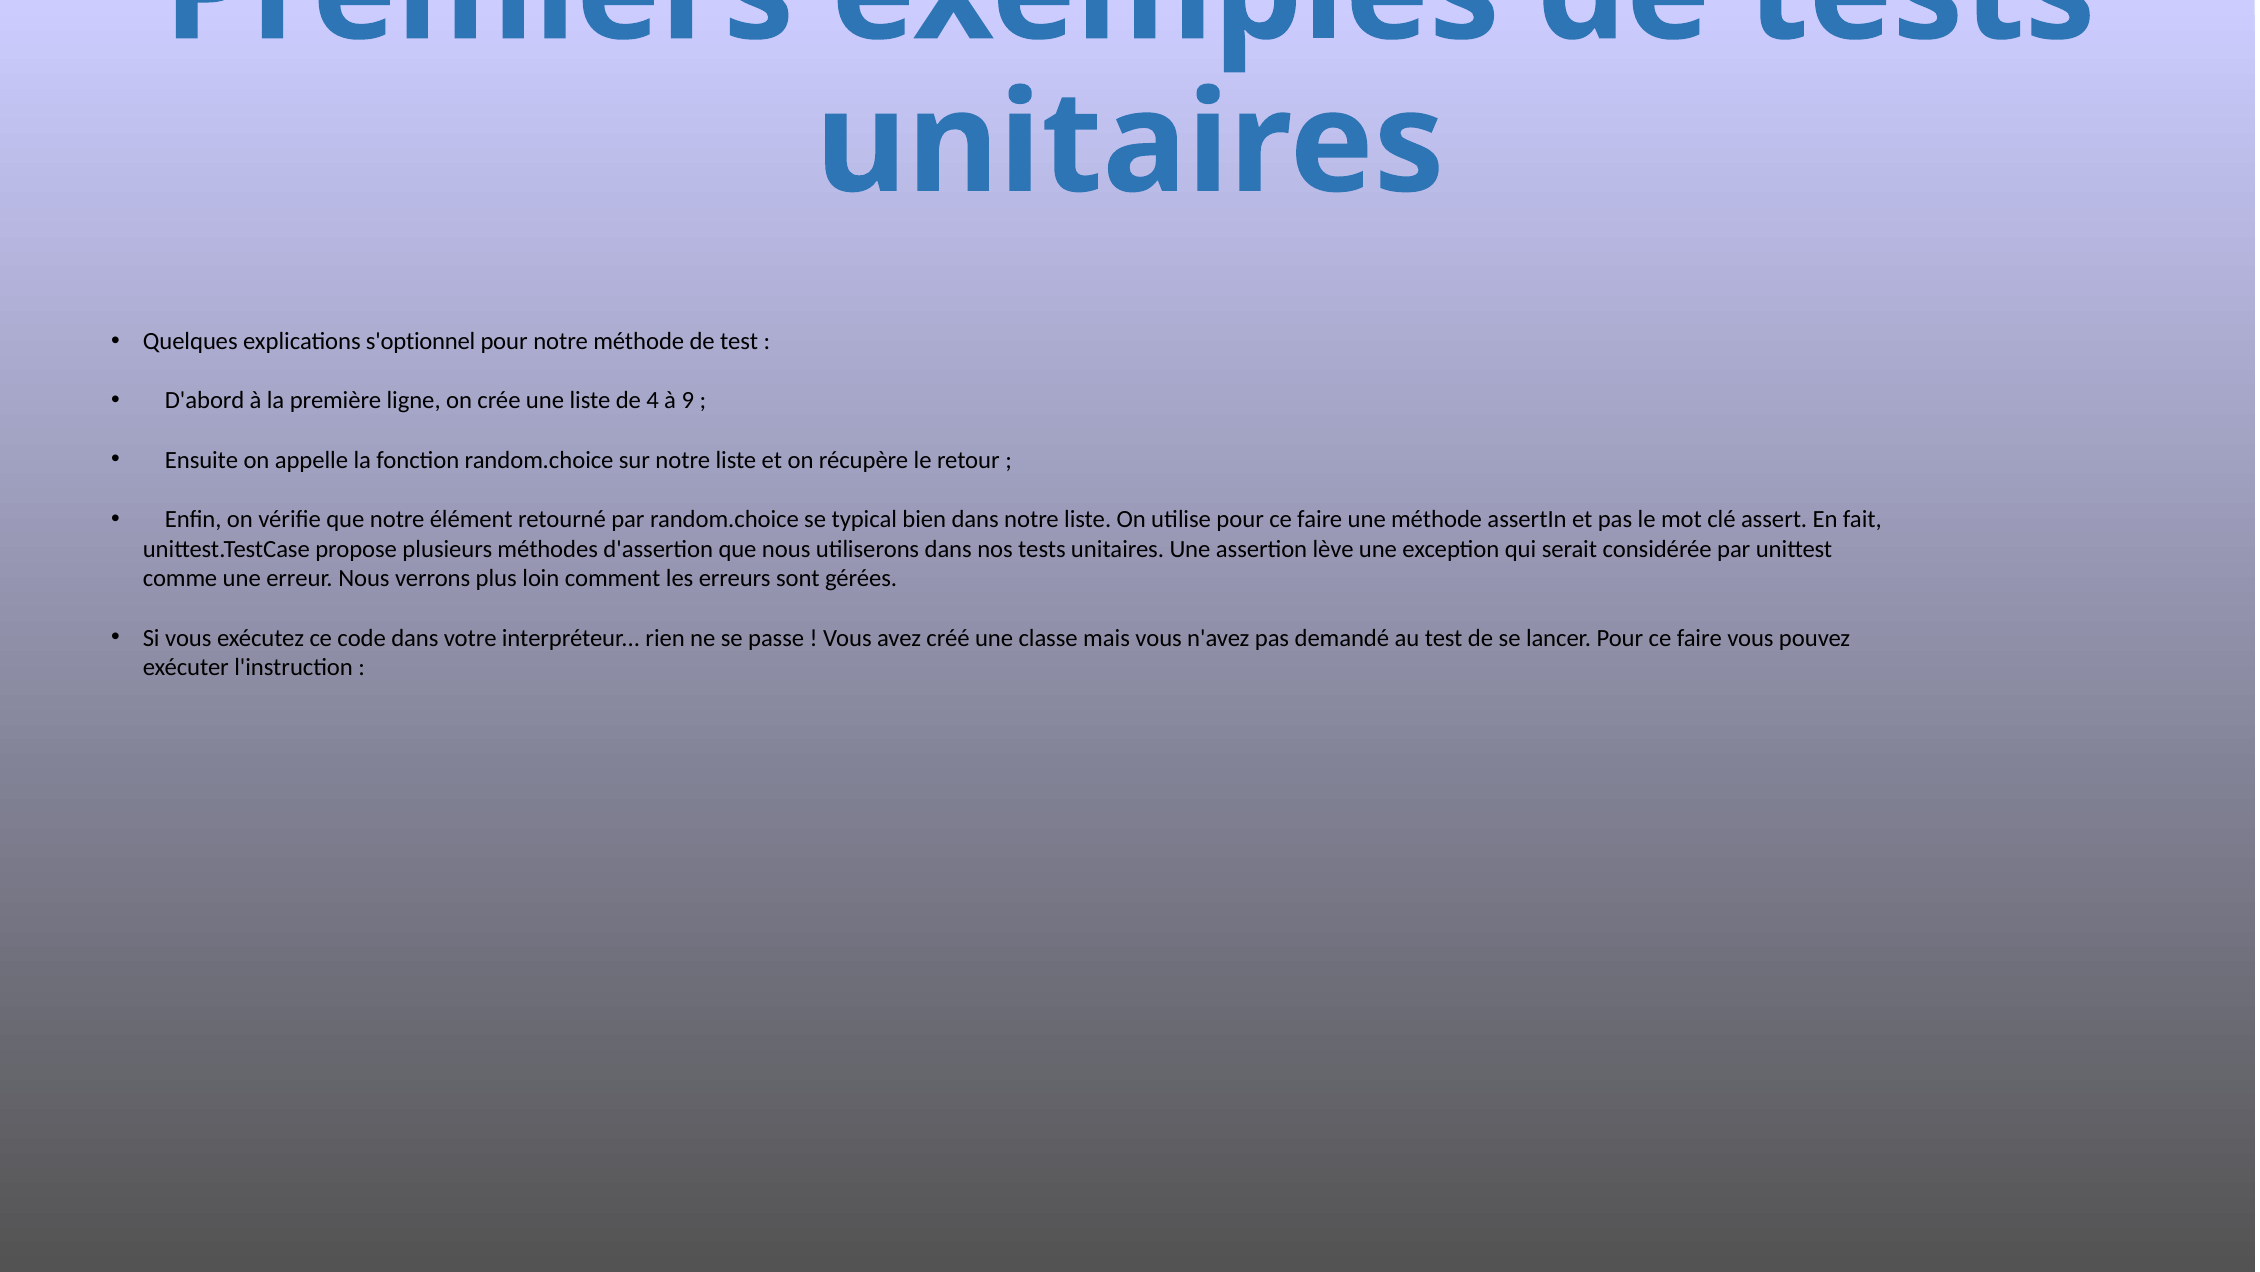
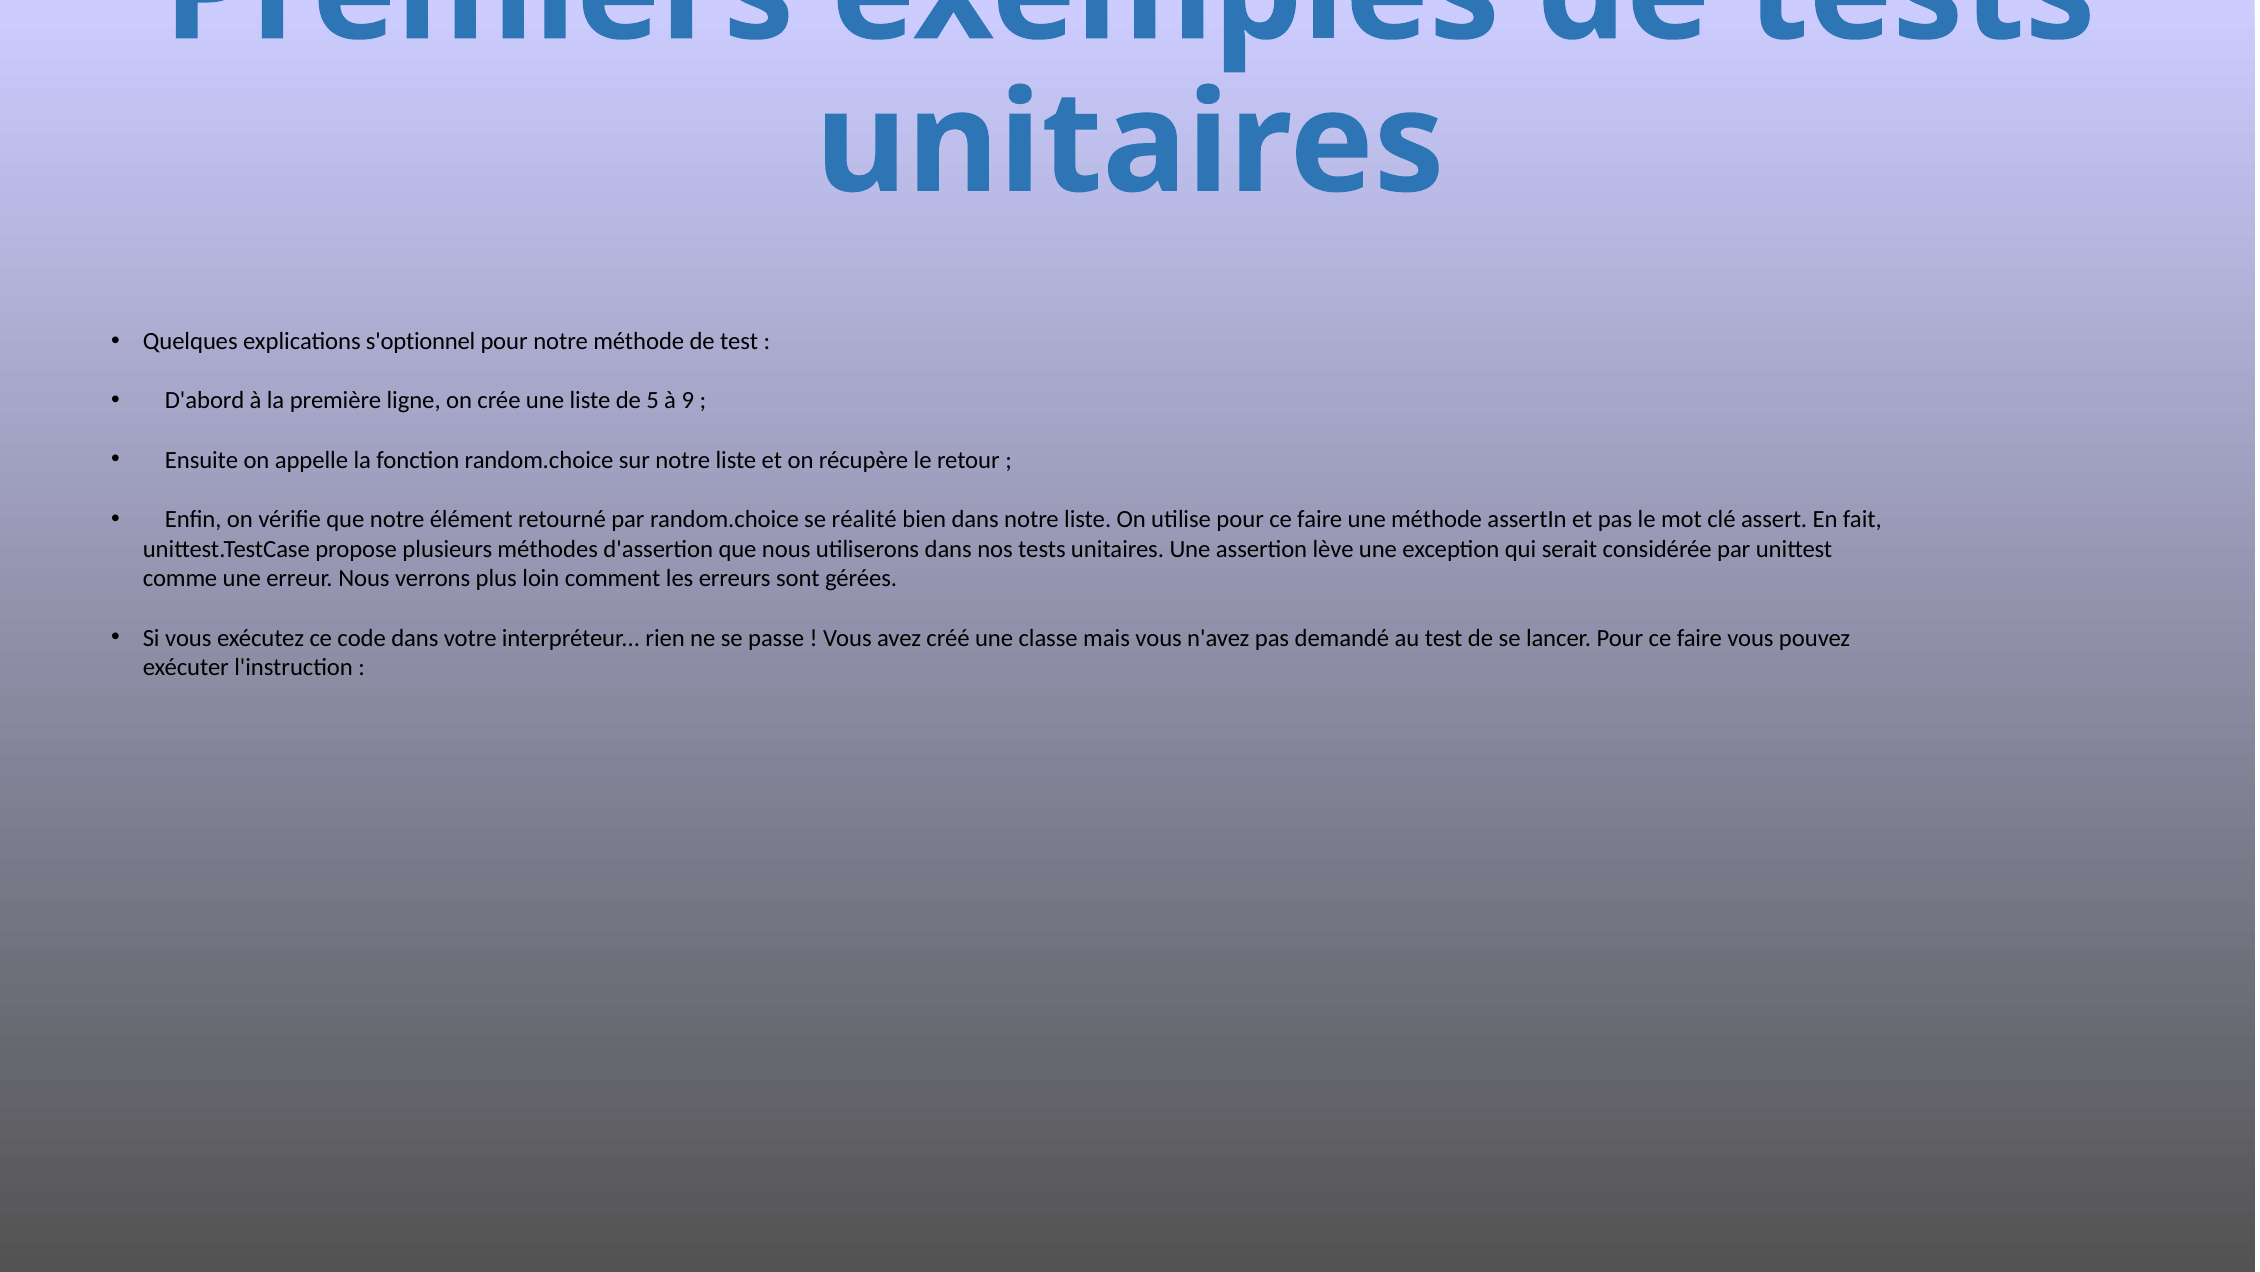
4: 4 -> 5
typical: typical -> réalité
